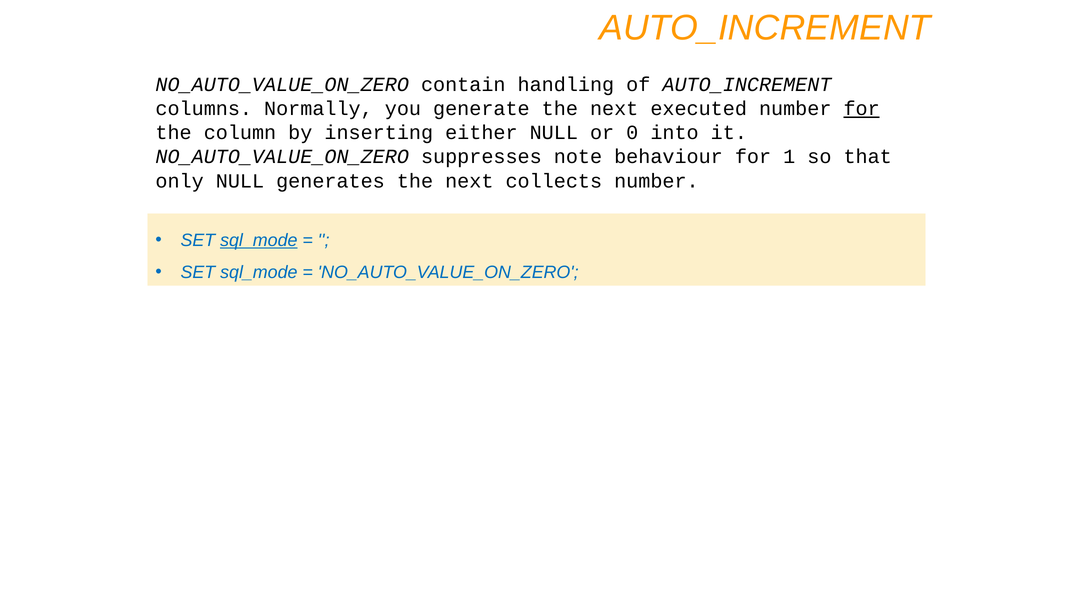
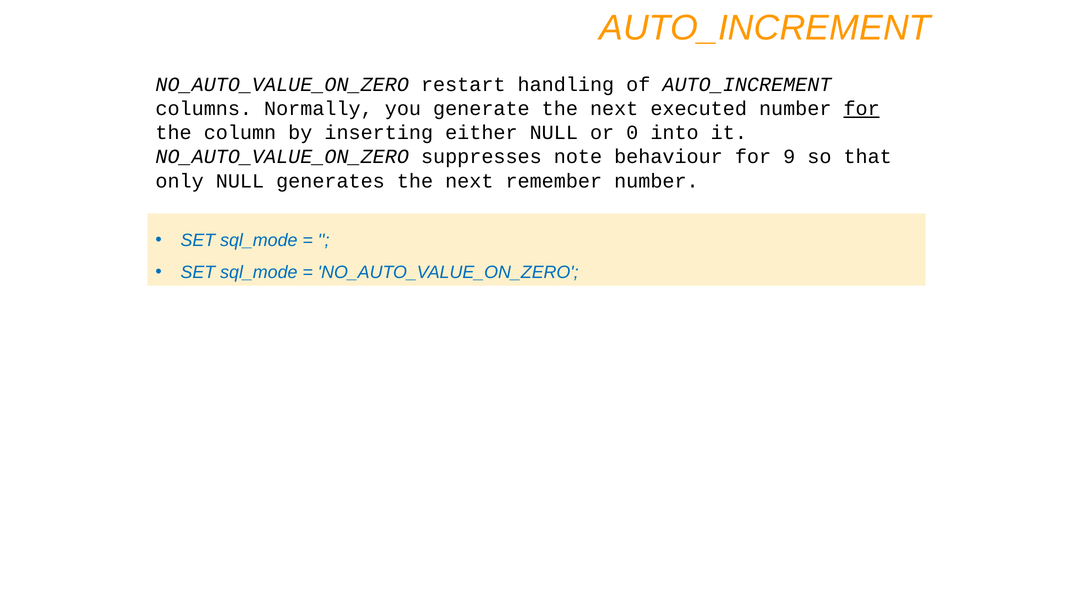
contain: contain -> restart
1: 1 -> 9
collects: collects -> remember
sql_mode at (259, 240) underline: present -> none
